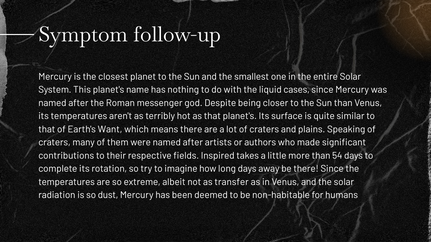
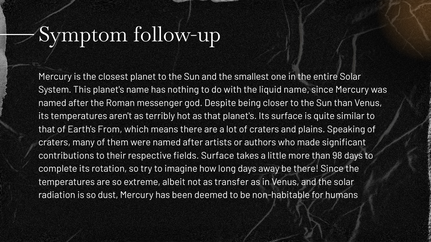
liquid cases: cases -> name
Want: Want -> From
fields Inspired: Inspired -> Surface
54: 54 -> 98
